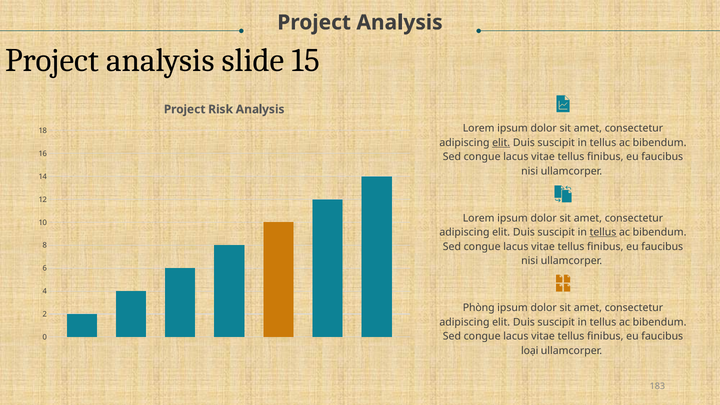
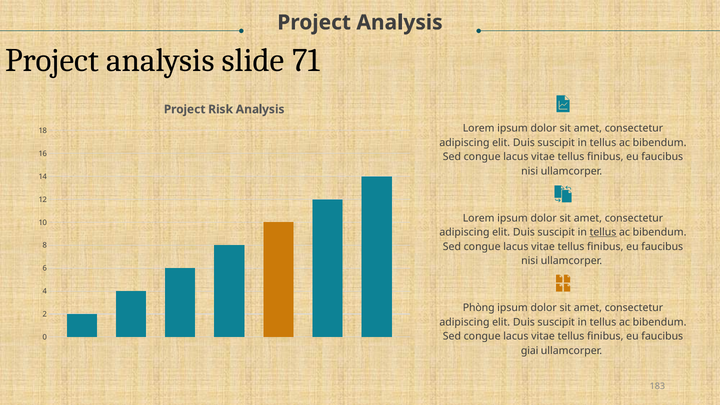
15: 15 -> 71
elit at (501, 143) underline: present -> none
loại: loại -> giai
